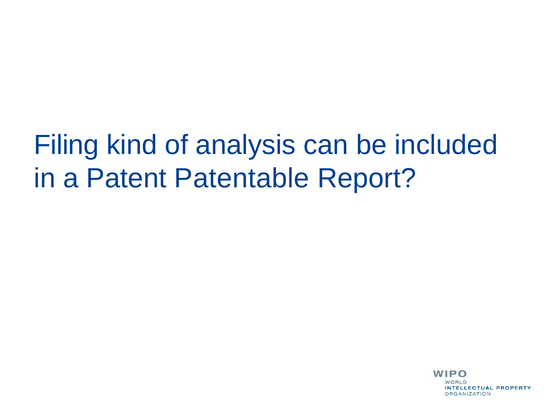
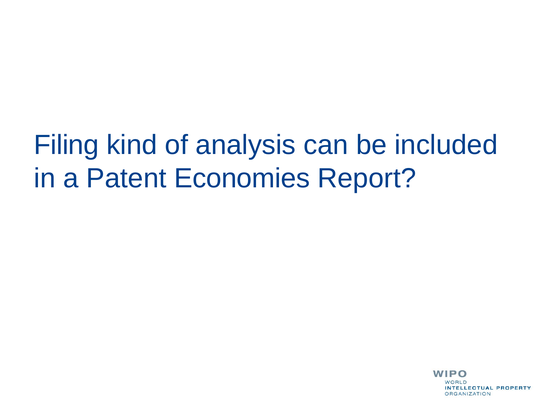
Patentable: Patentable -> Economies
